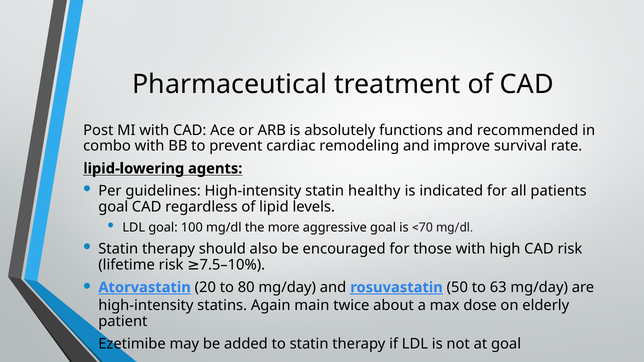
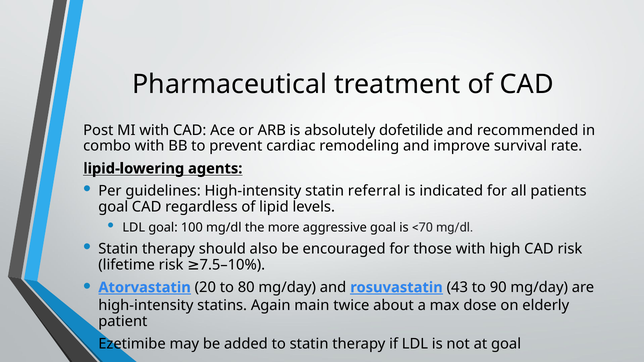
functions: functions -> dofetilide
healthy: healthy -> referral
50: 50 -> 43
63: 63 -> 90
